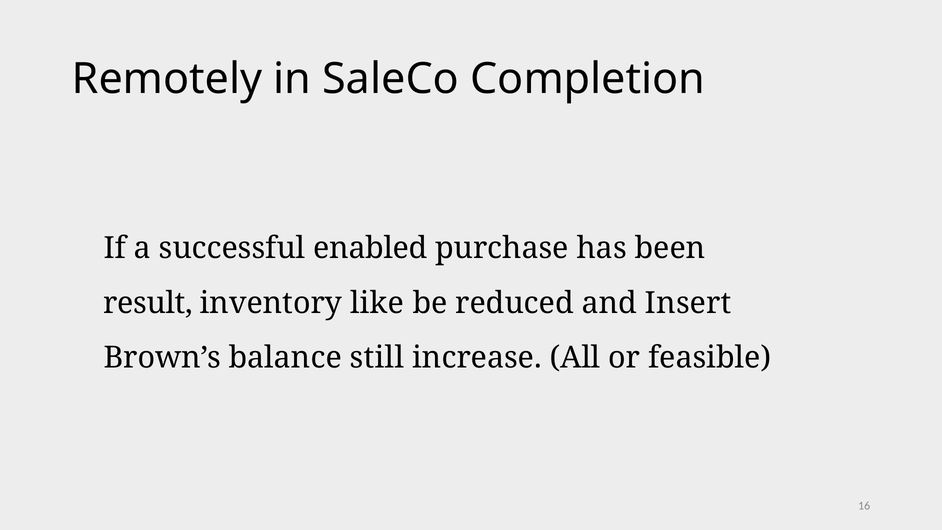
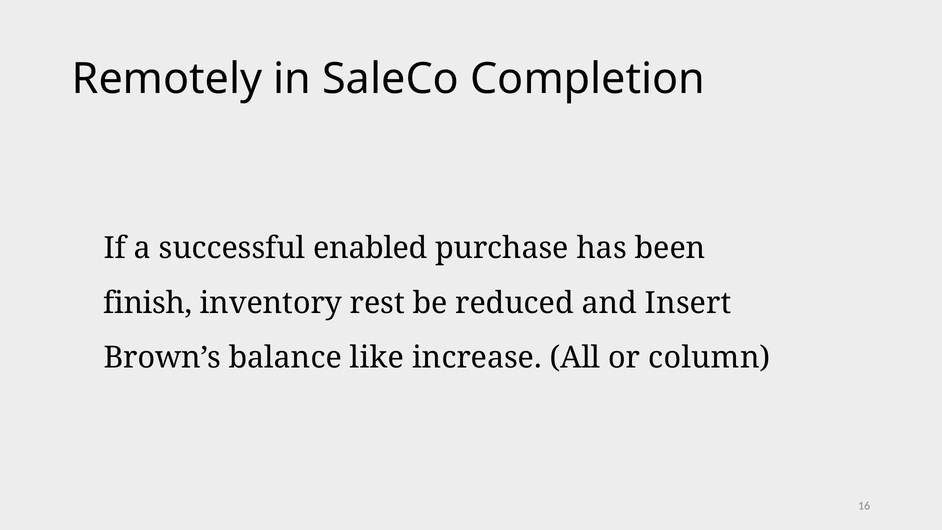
result: result -> finish
like: like -> rest
still: still -> like
feasible: feasible -> column
